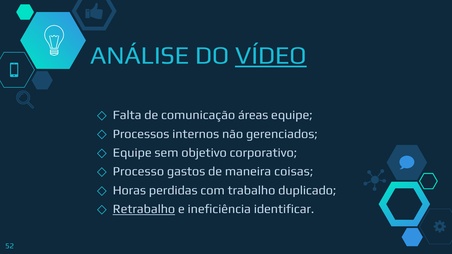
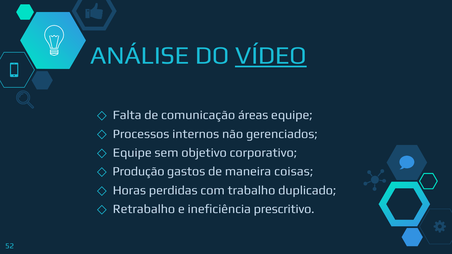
Processo: Processo -> Produção
Retrabalho underline: present -> none
identificar: identificar -> prescritivo
